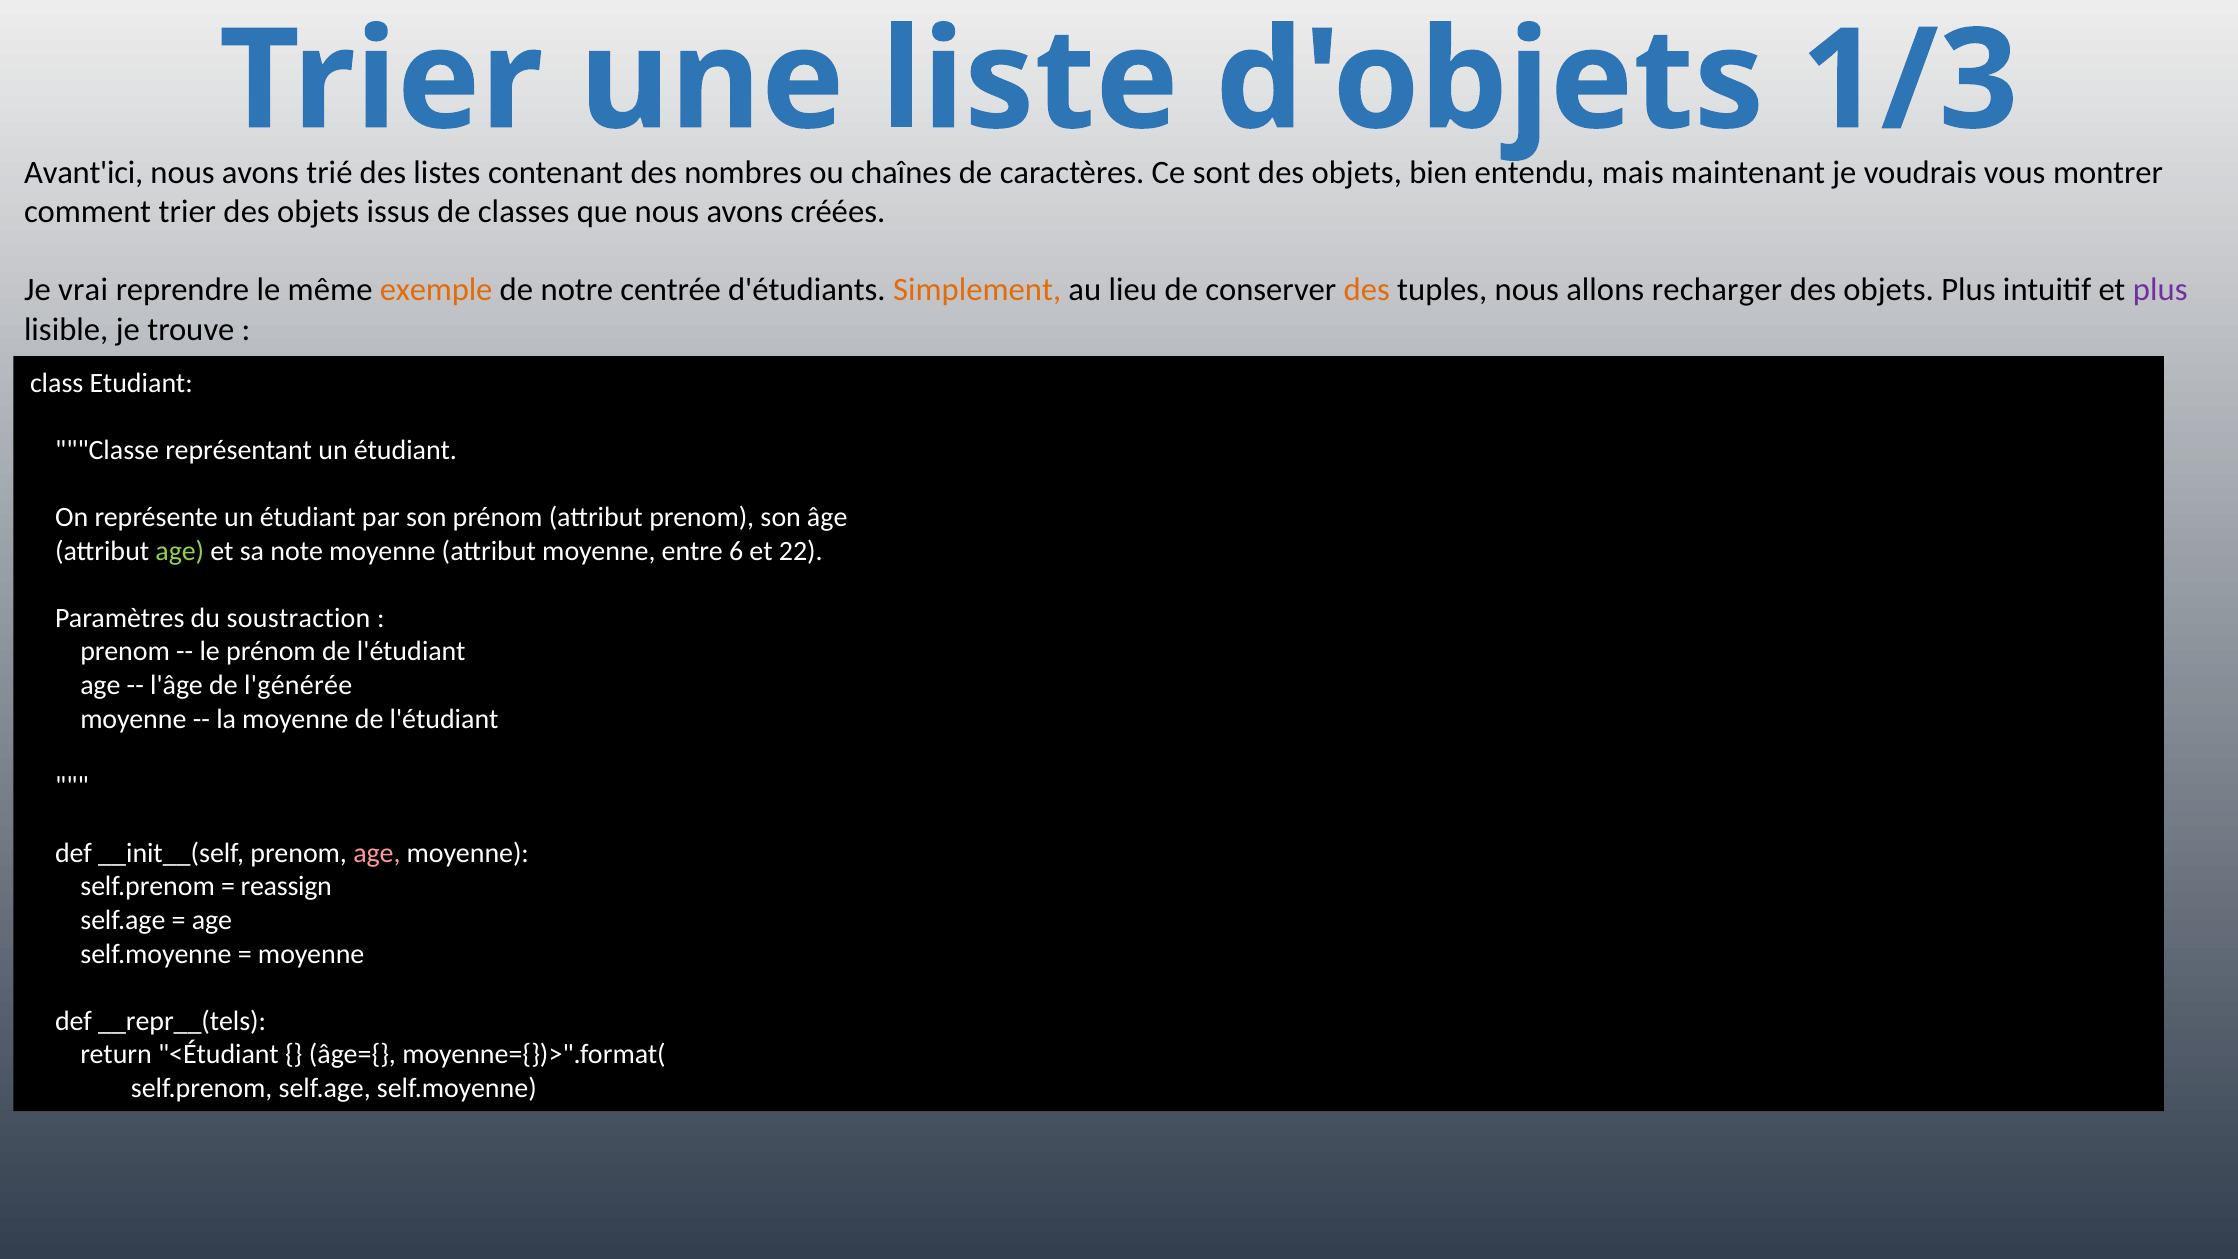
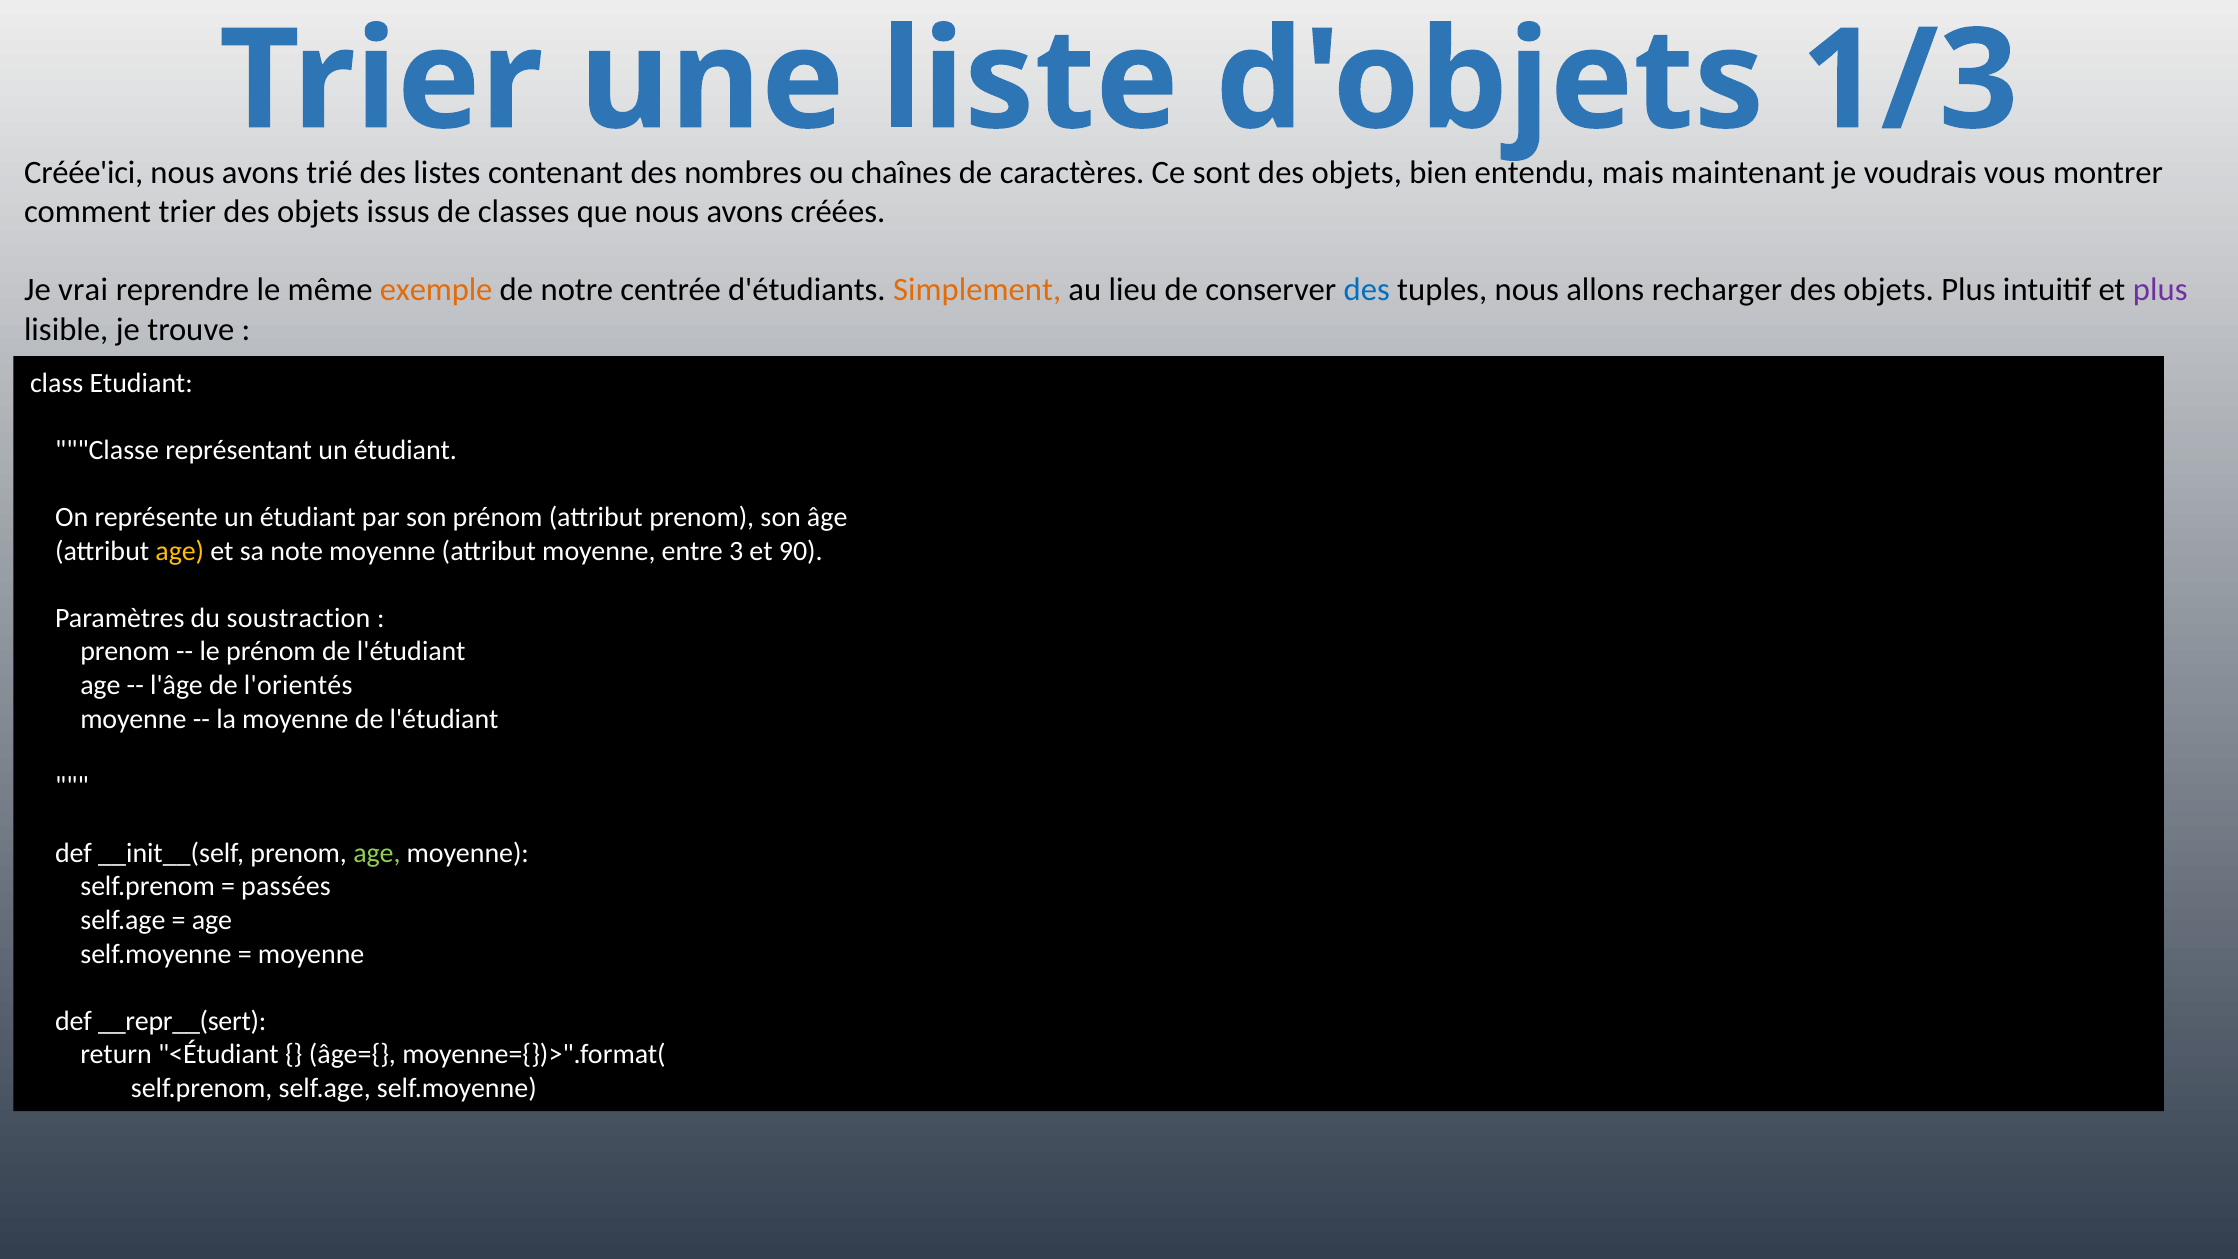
Avant'ici: Avant'ici -> Créée'ici
des at (1367, 290) colour: orange -> blue
age at (180, 551) colour: light green -> yellow
6: 6 -> 3
22: 22 -> 90
l'générée: l'générée -> l'orientés
age at (377, 853) colour: pink -> light green
reassign: reassign -> passées
__repr__(tels: __repr__(tels -> __repr__(sert
